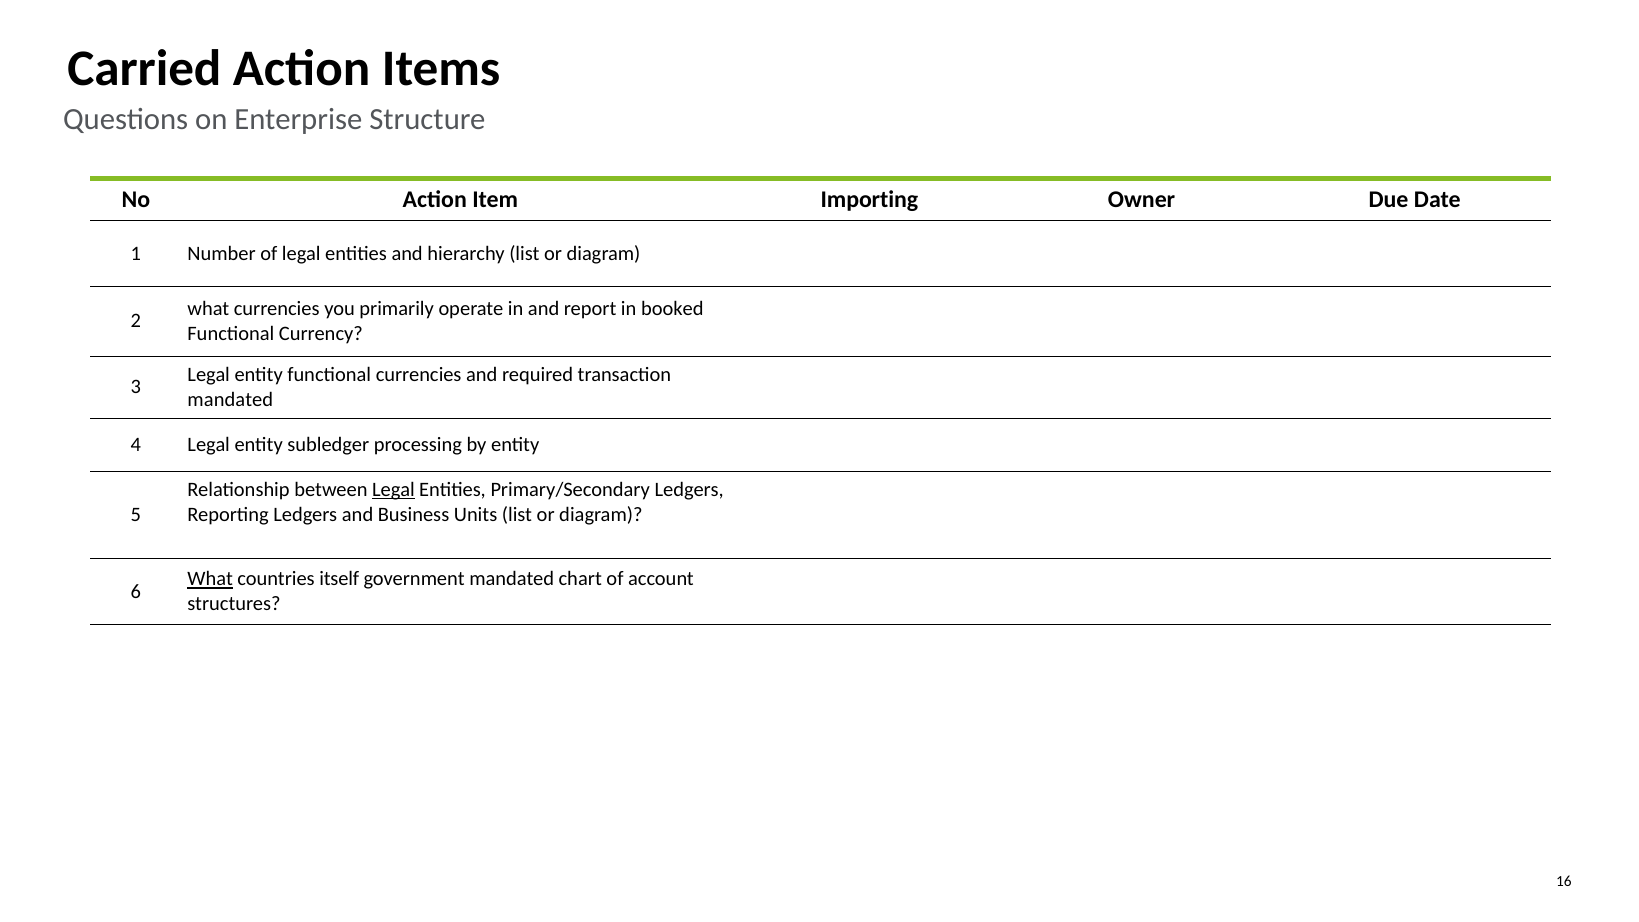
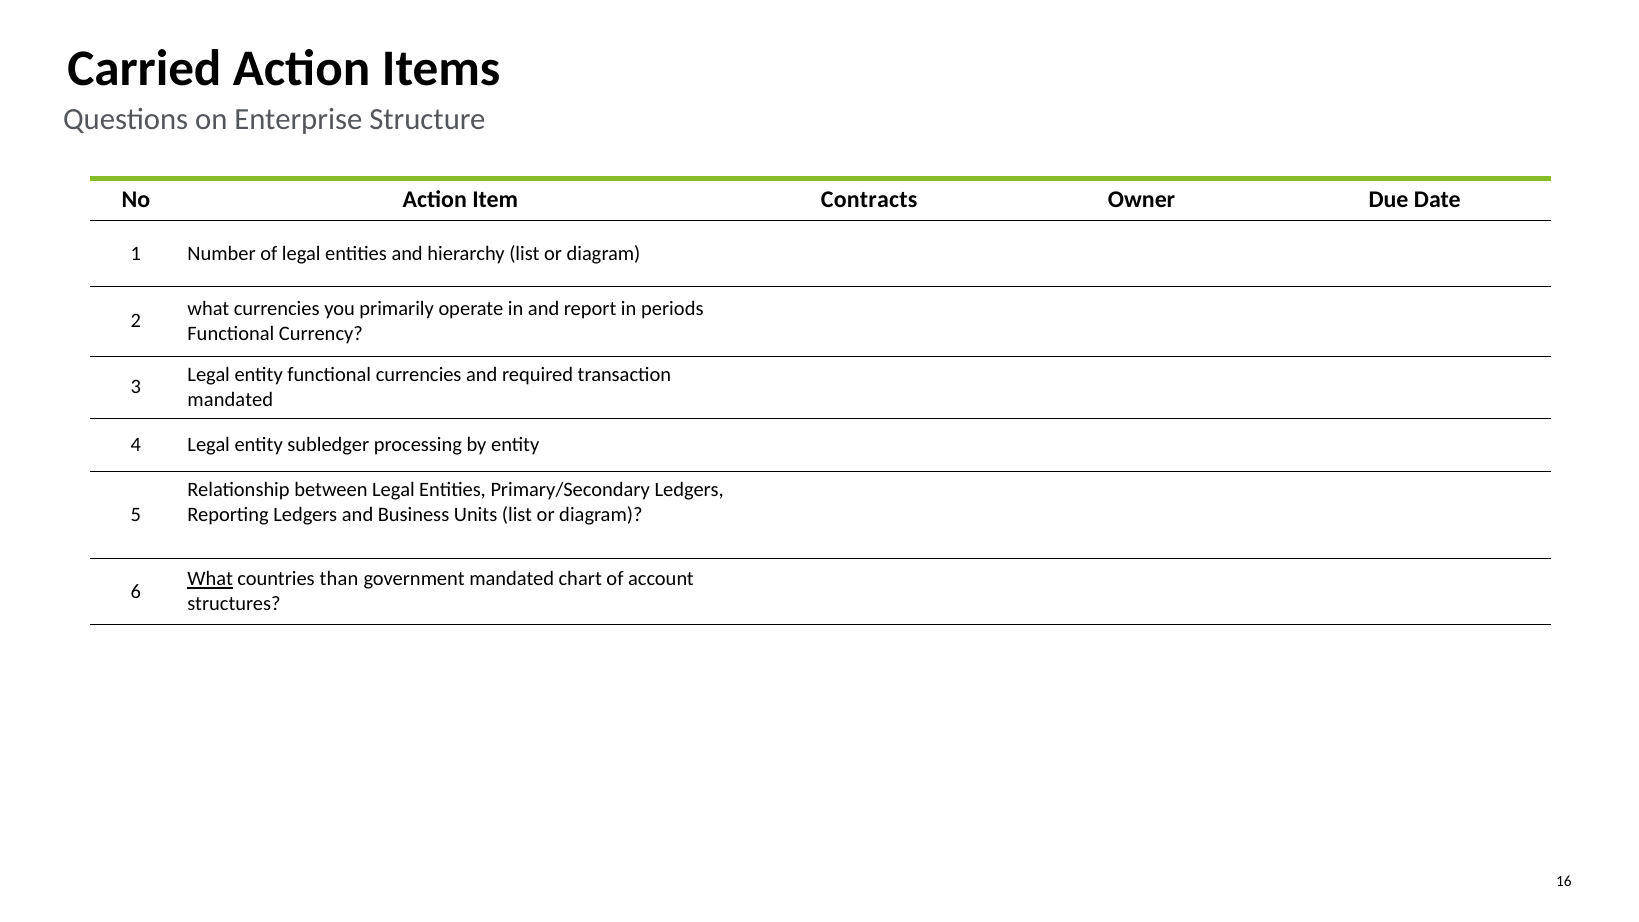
Importing: Importing -> Contracts
booked: booked -> periods
Legal at (393, 490) underline: present -> none
itself: itself -> than
